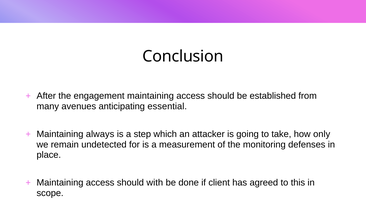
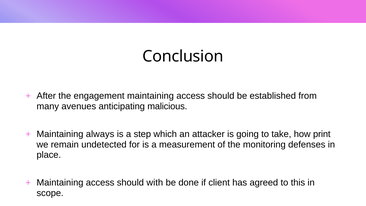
essential: essential -> malicious
only: only -> print
